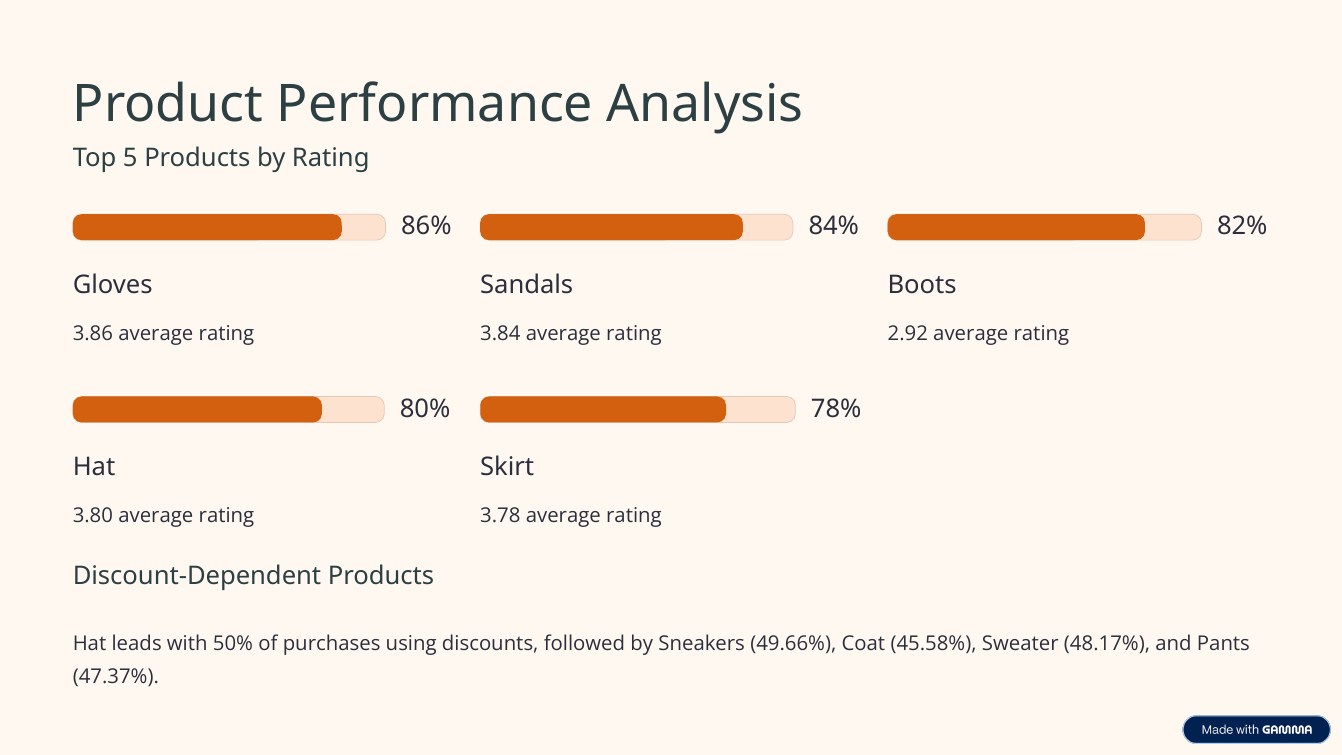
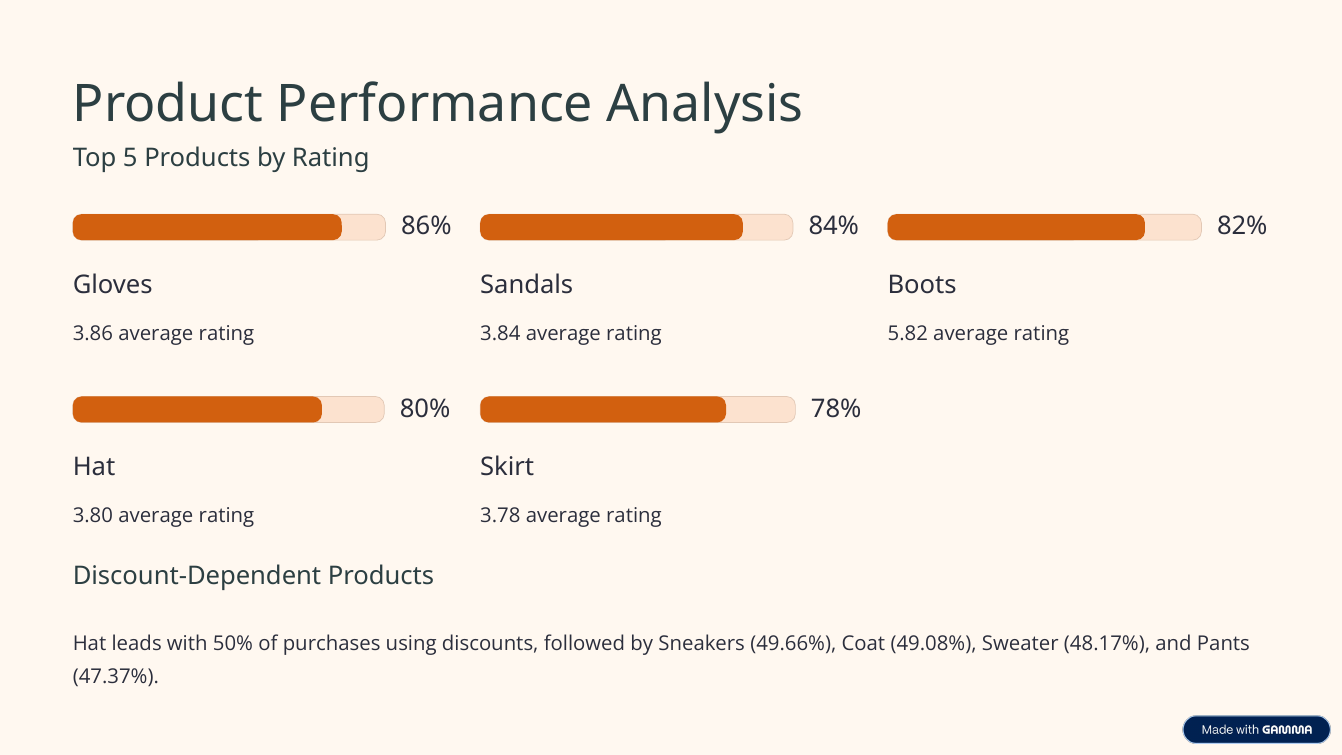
2.92: 2.92 -> 5.82
45.58%: 45.58% -> 49.08%
